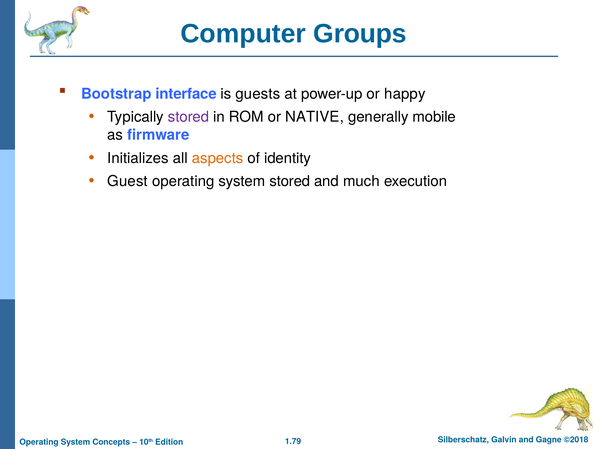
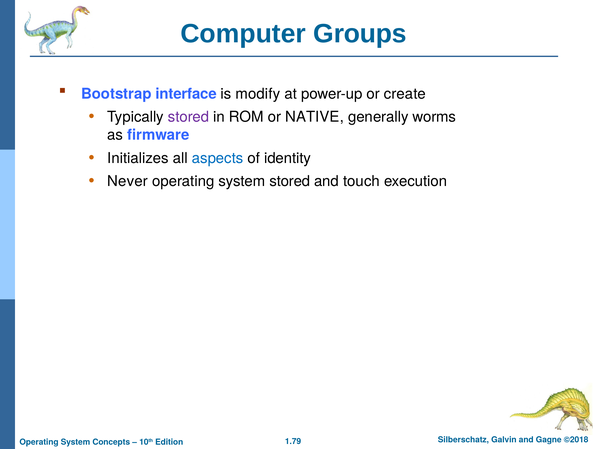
guests: guests -> modify
happy: happy -> create
mobile: mobile -> worms
aspects colour: orange -> blue
Guest: Guest -> Never
much: much -> touch
